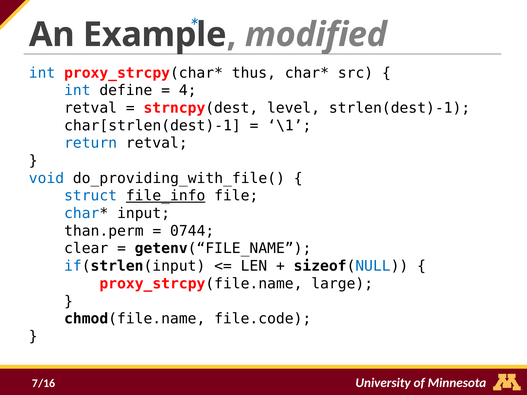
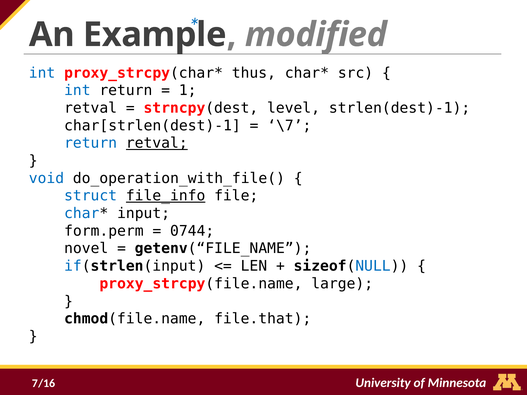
int define: define -> return
4: 4 -> 1
\1: \1 -> \7
retval at (157, 143) underline: none -> present
do_providing_with_file(: do_providing_with_file( -> do_operation_with_file(
than.perm: than.perm -> form.perm
clear: clear -> novel
file.code: file.code -> file.that
